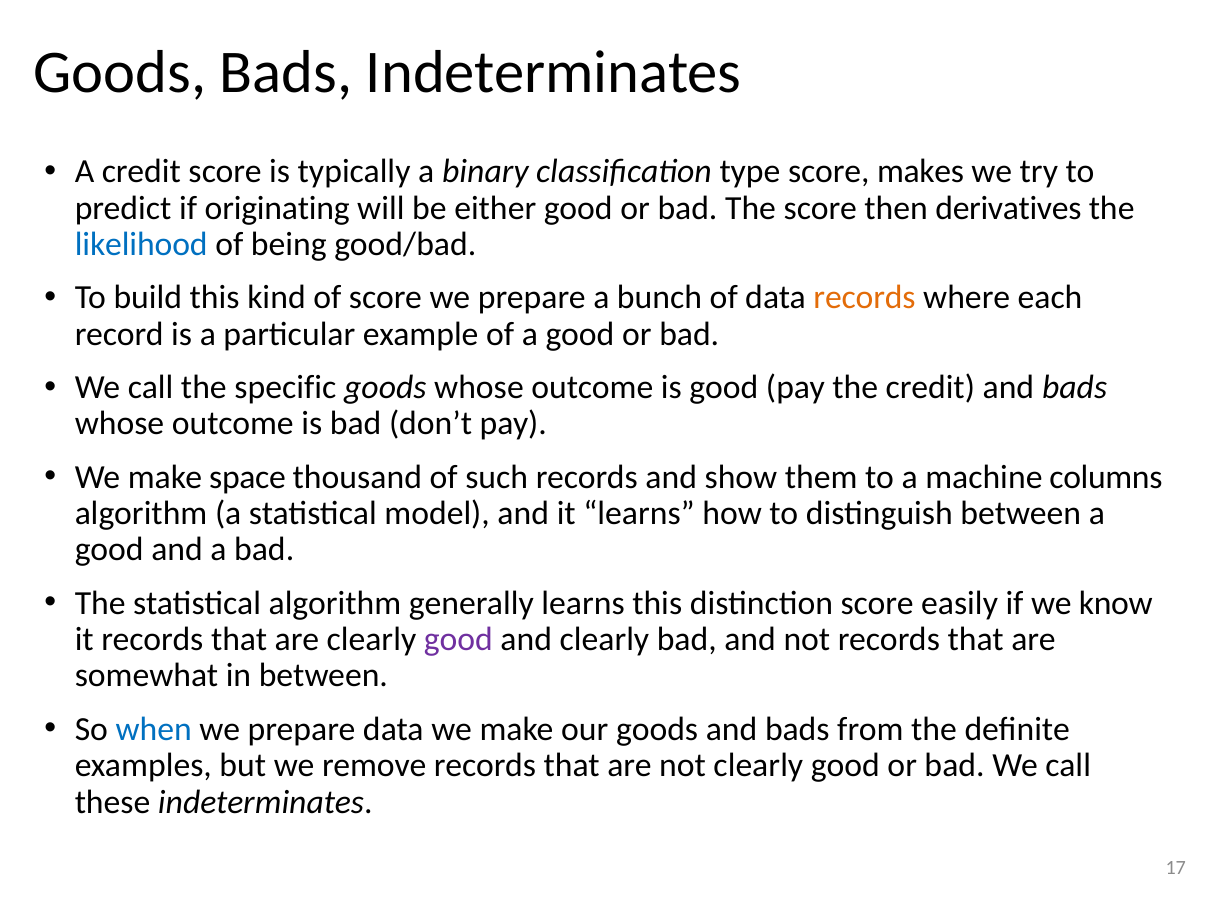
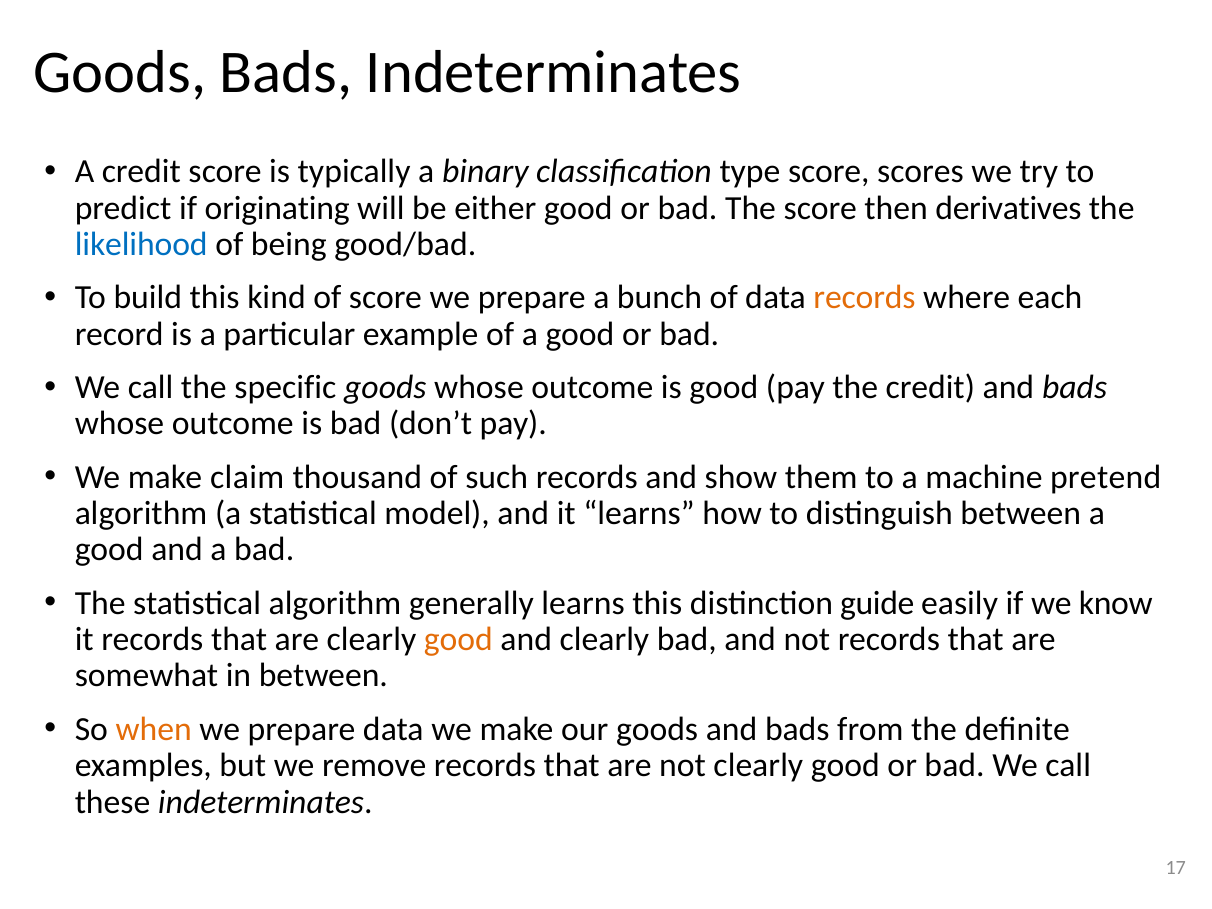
makes: makes -> scores
space: space -> claim
columns: columns -> pretend
distinction score: score -> guide
good at (458, 639) colour: purple -> orange
when colour: blue -> orange
